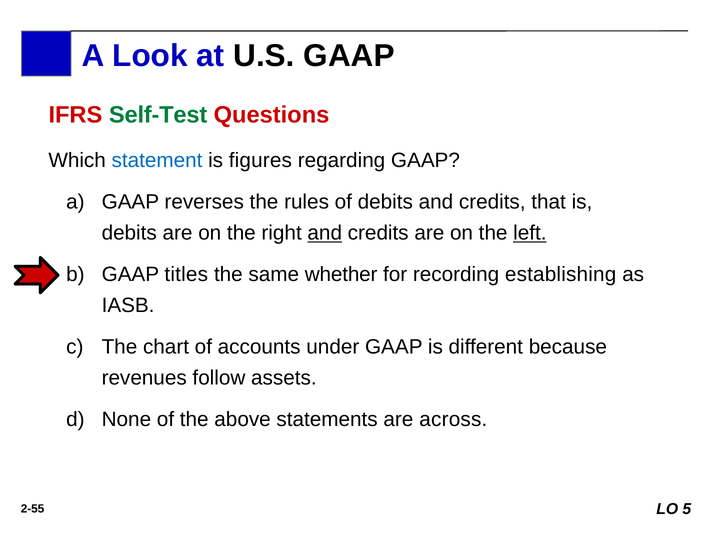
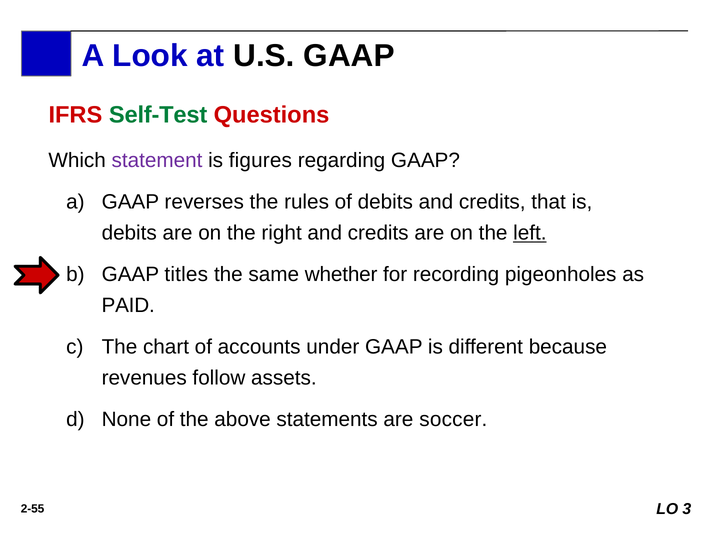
statement colour: blue -> purple
and at (325, 233) underline: present -> none
establishing: establishing -> pigeonholes
IASB: IASB -> PAID
across: across -> soccer
5: 5 -> 3
